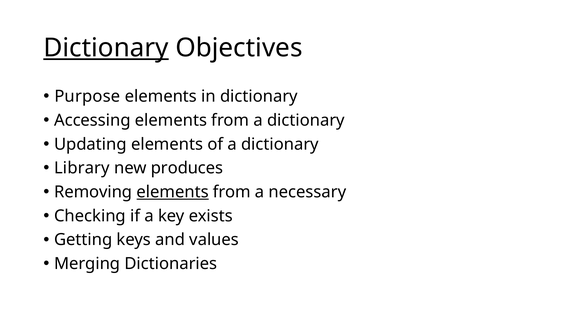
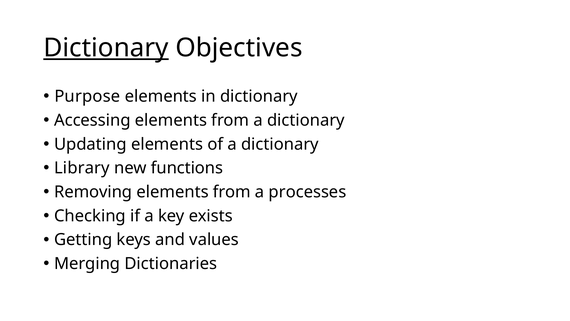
produces: produces -> functions
elements at (173, 192) underline: present -> none
necessary: necessary -> processes
